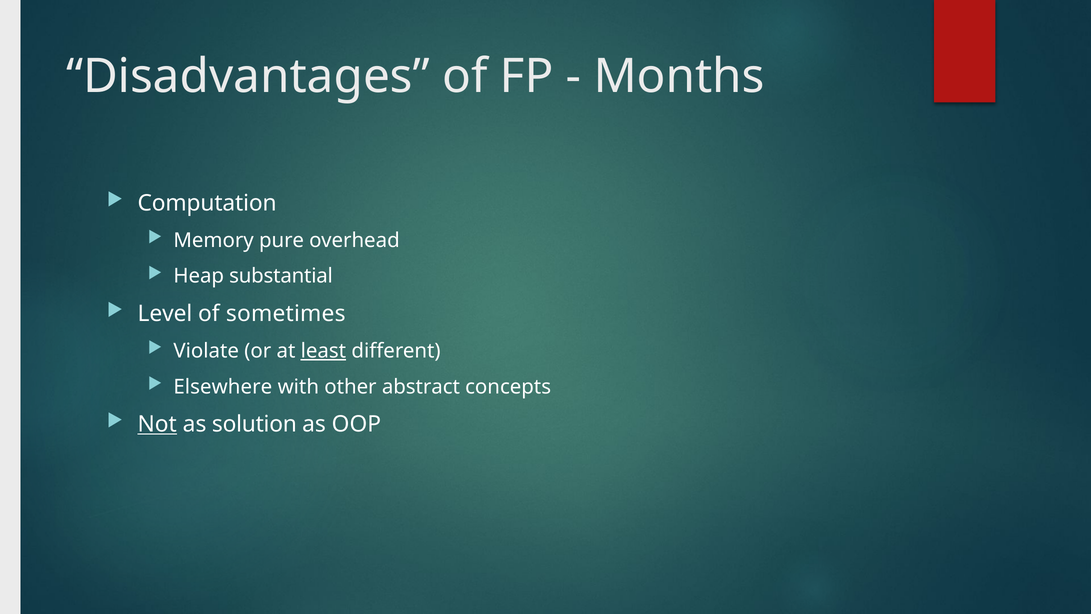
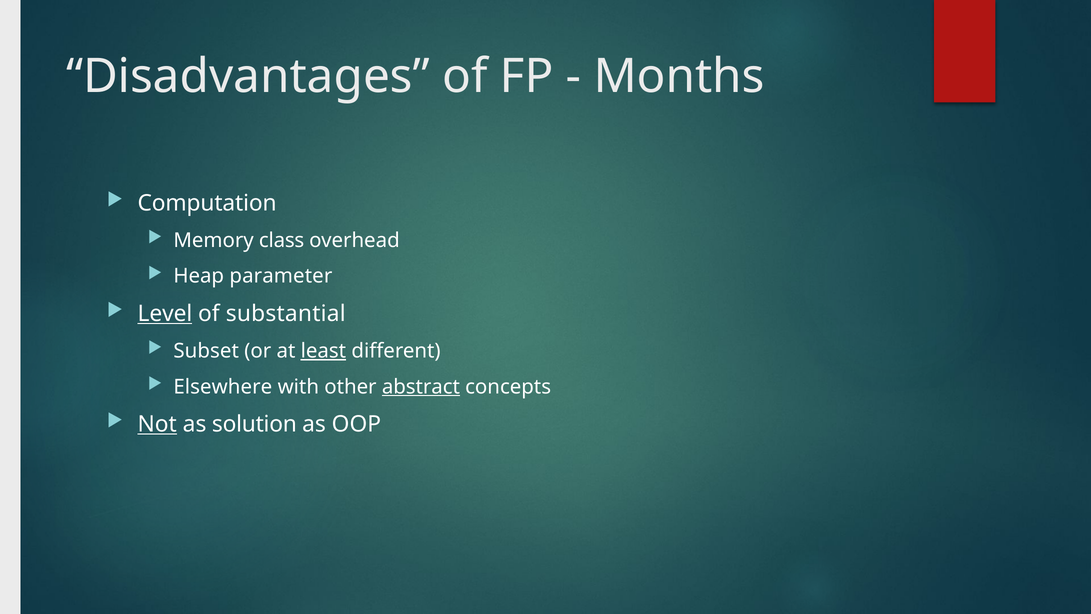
pure: pure -> class
substantial: substantial -> parameter
Level underline: none -> present
sometimes: sometimes -> substantial
Violate: Violate -> Subset
abstract underline: none -> present
